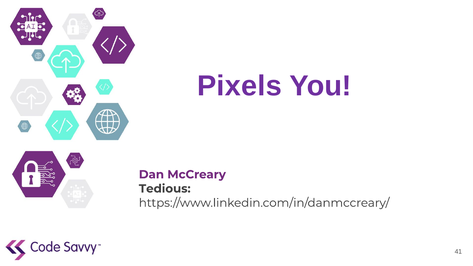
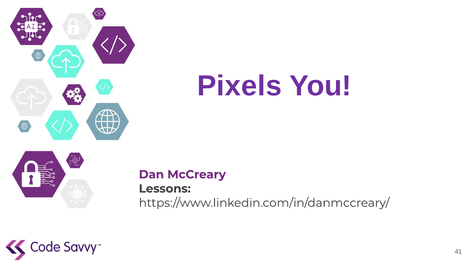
Tedious: Tedious -> Lessons
